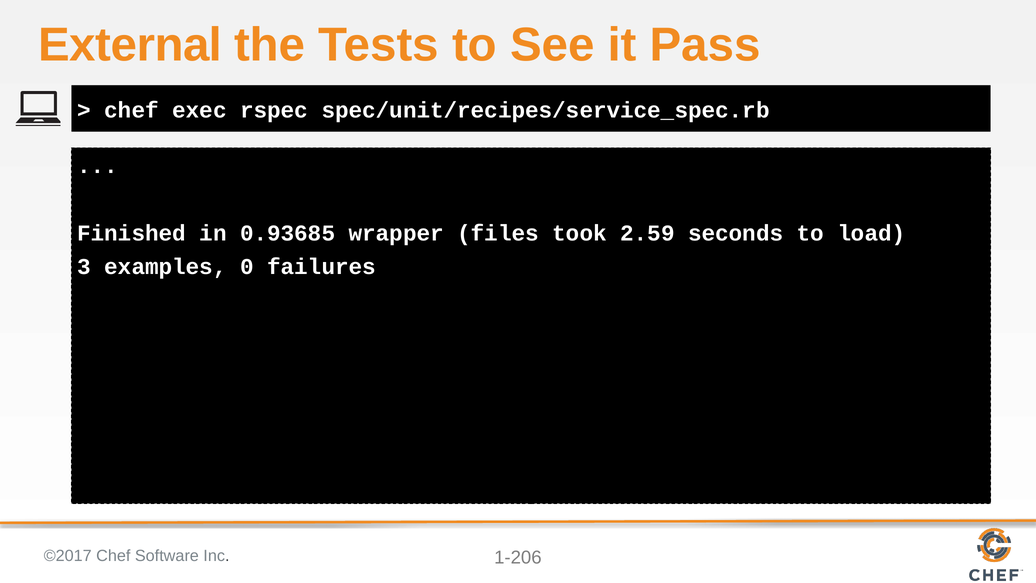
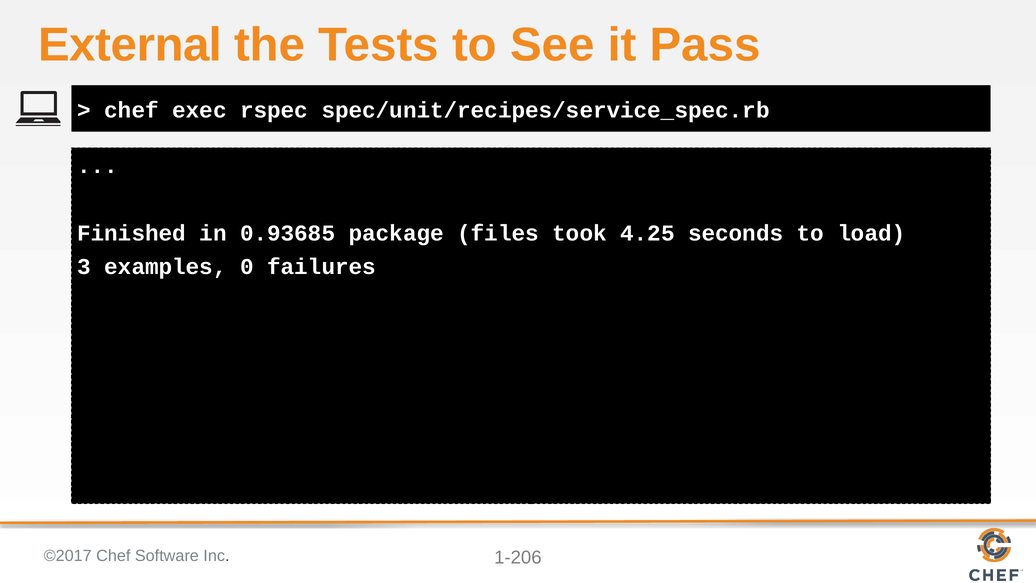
wrapper: wrapper -> package
2.59: 2.59 -> 4.25
